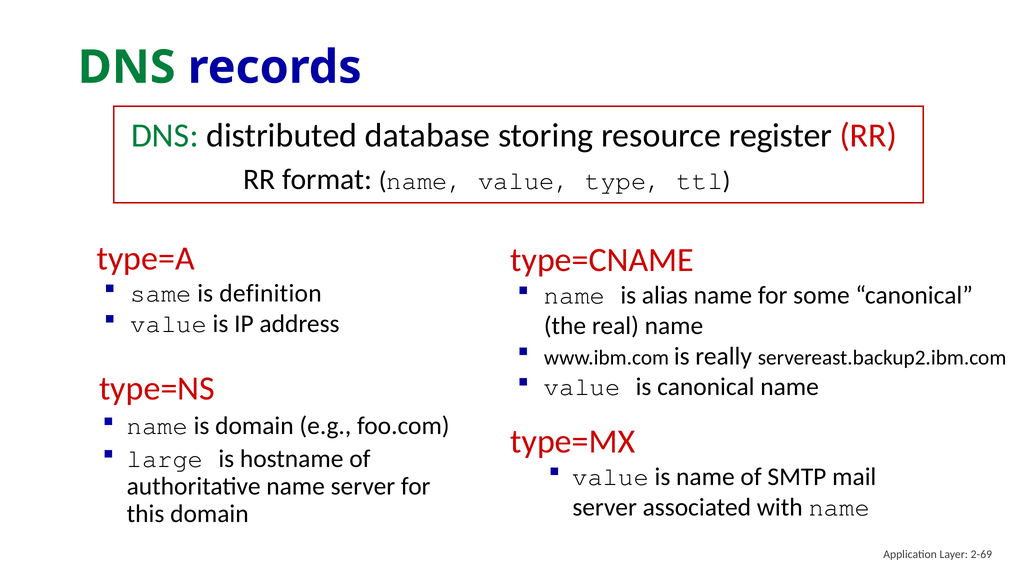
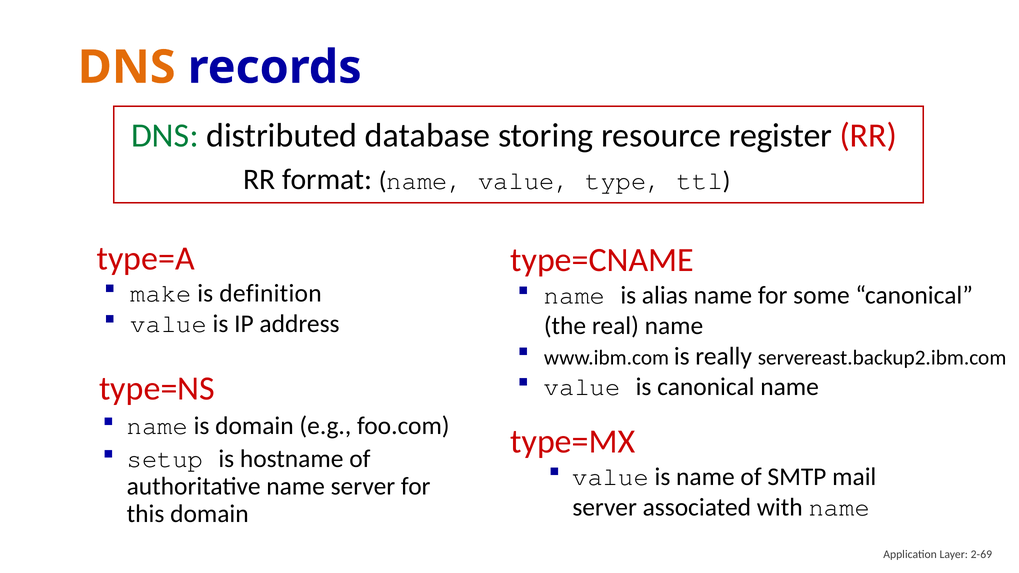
DNS at (127, 67) colour: green -> orange
same: same -> make
large: large -> setup
